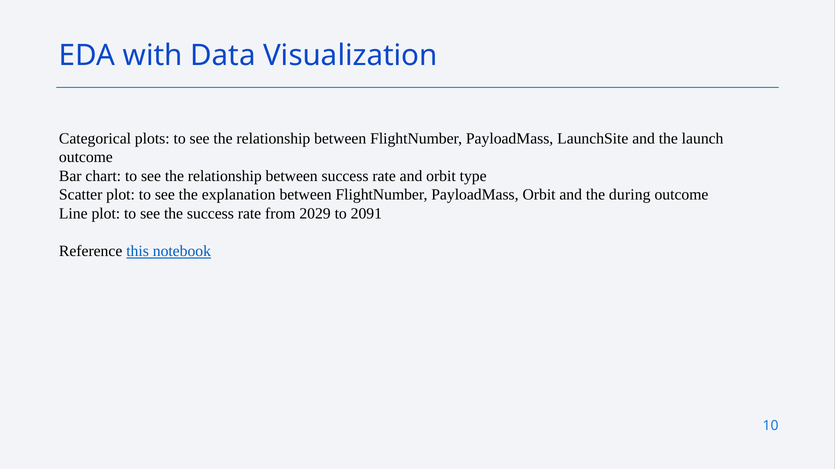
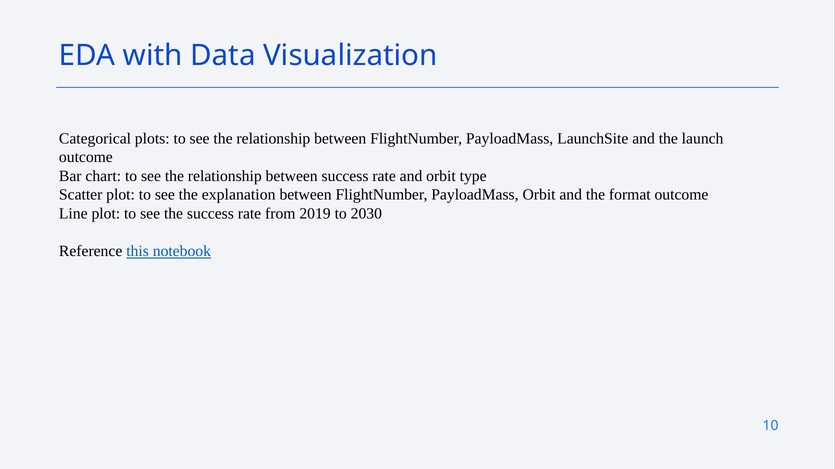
during: during -> format
2029: 2029 -> 2019
2091: 2091 -> 2030
